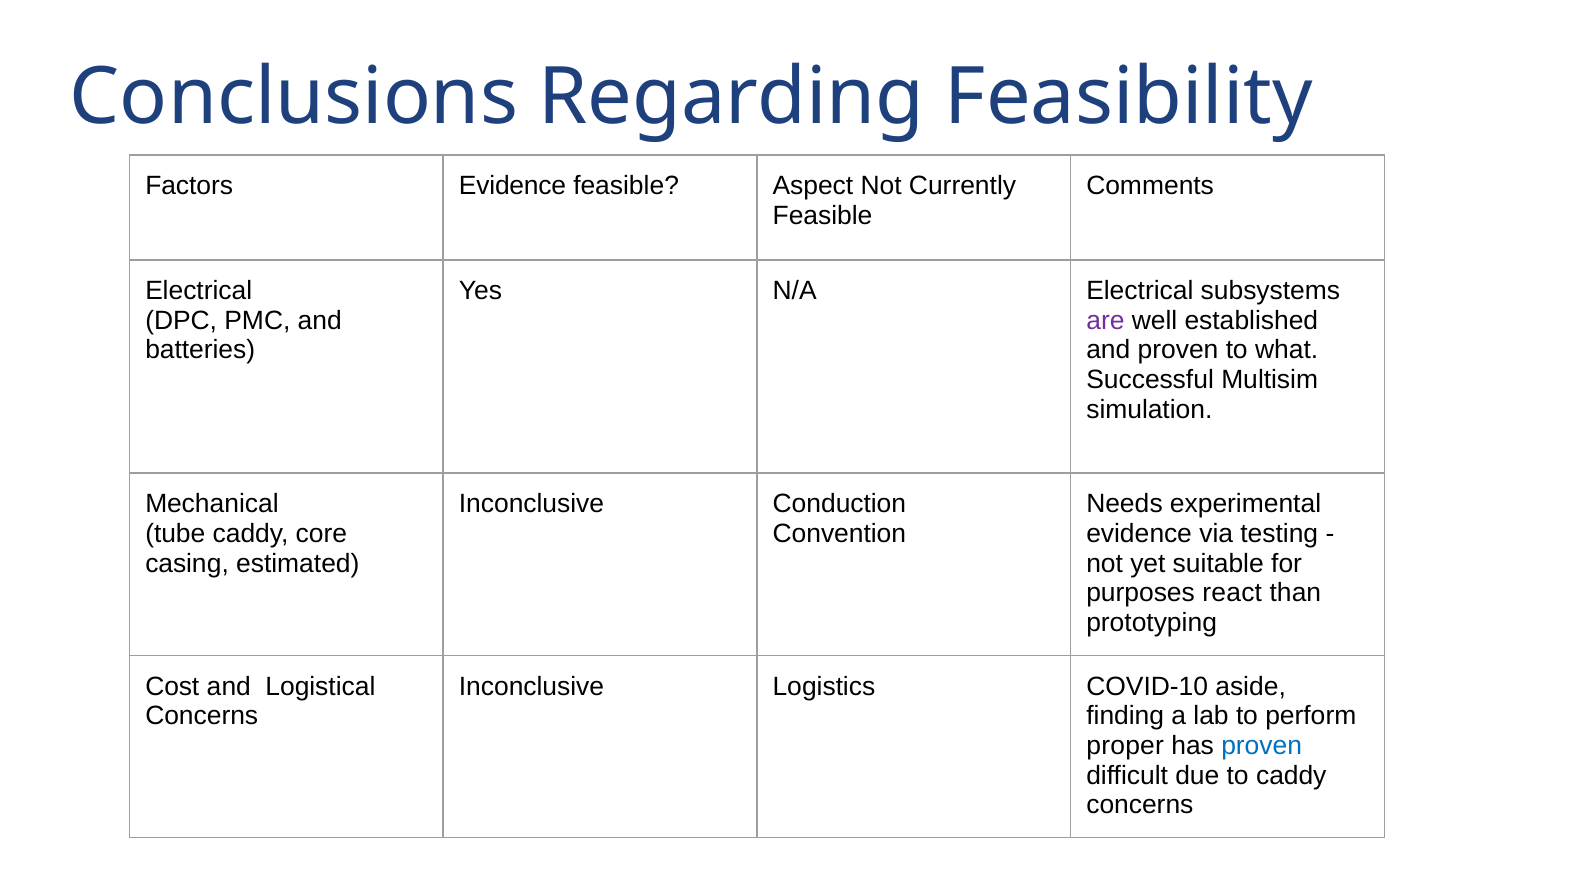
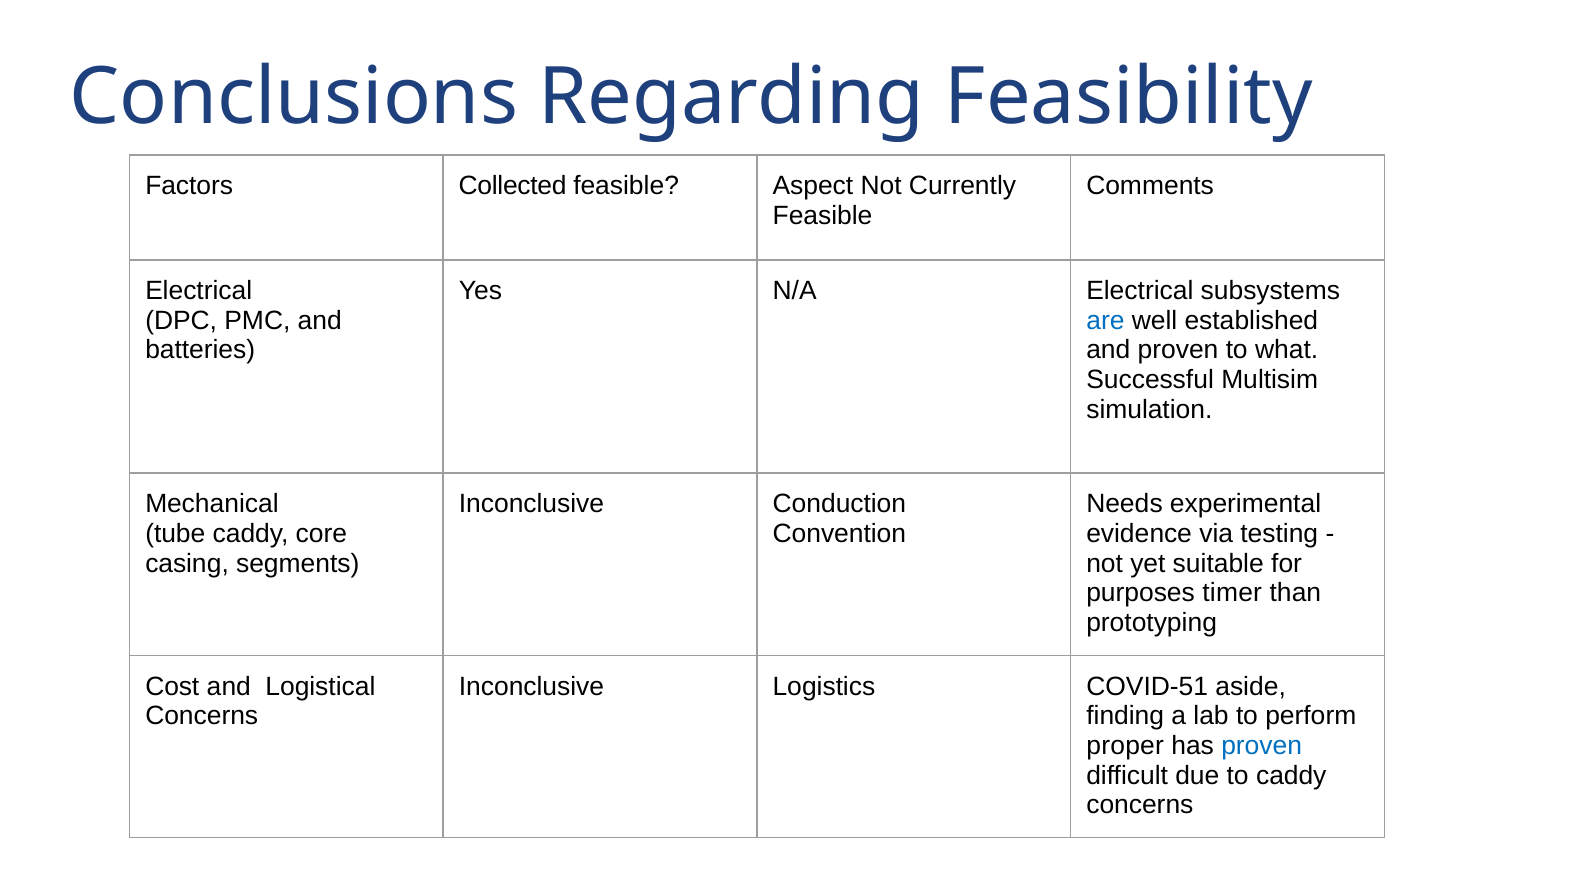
Factors Evidence: Evidence -> Collected
are colour: purple -> blue
estimated: estimated -> segments
react: react -> timer
COVID-10: COVID-10 -> COVID-51
